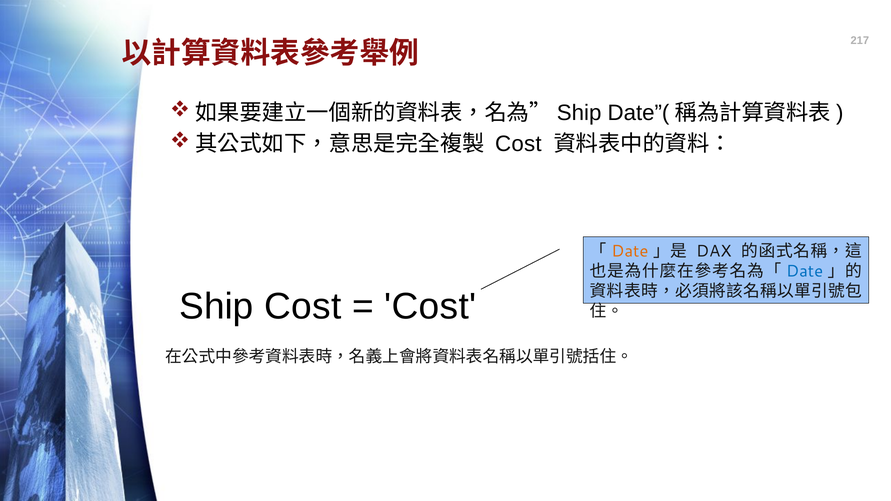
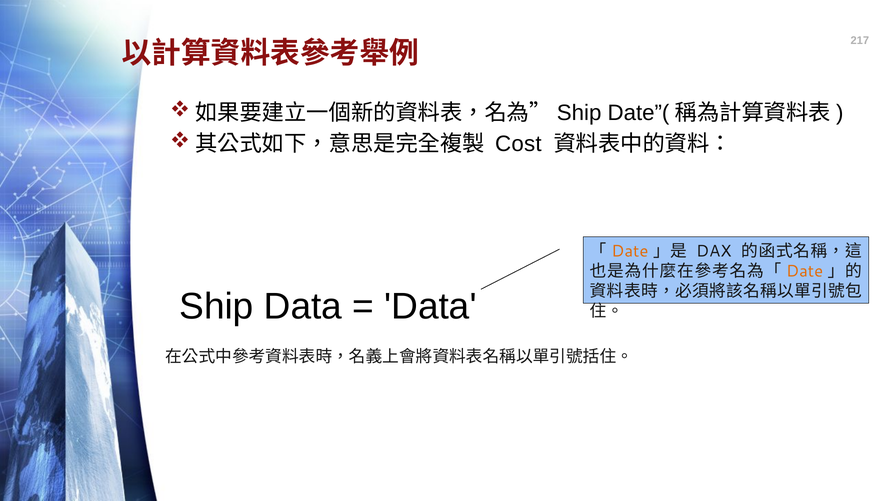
Date at (805, 271) colour: blue -> orange
Ship Cost: Cost -> Data
Cost at (430, 307): Cost -> Data
